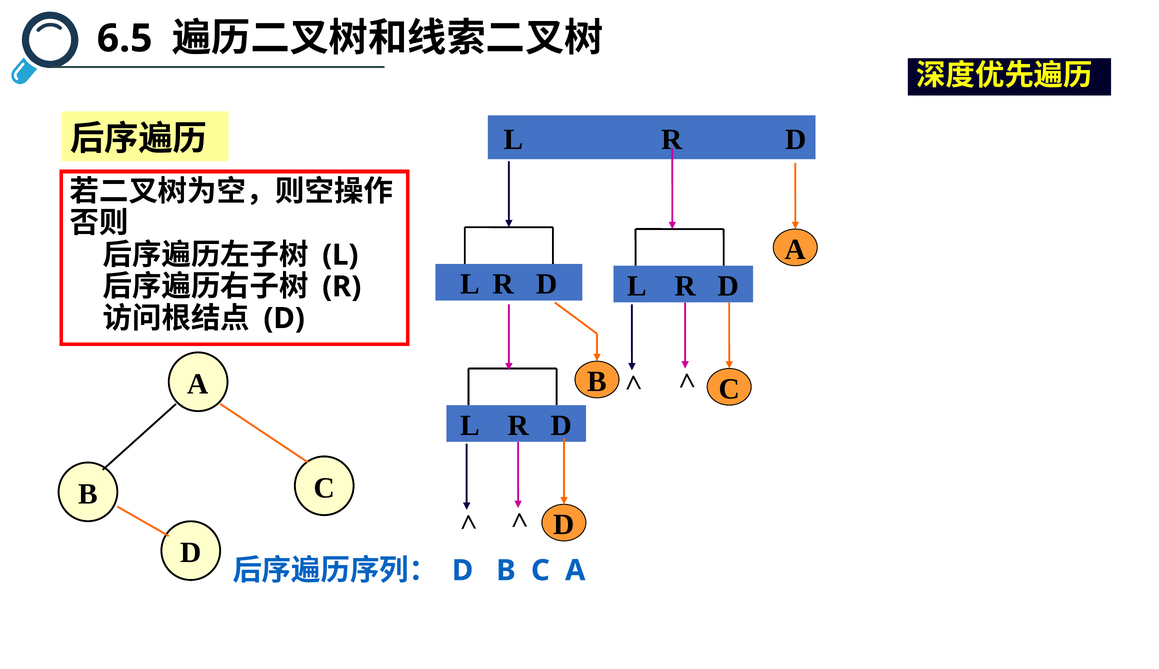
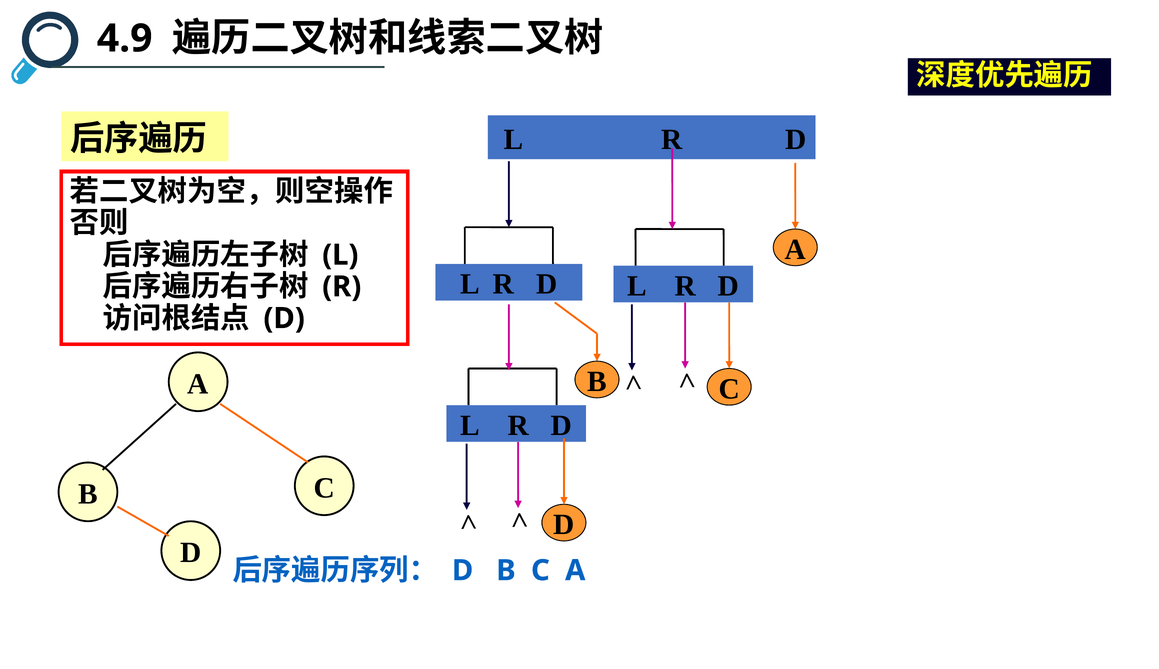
6.5: 6.5 -> 4.9
